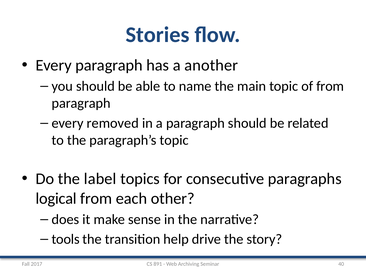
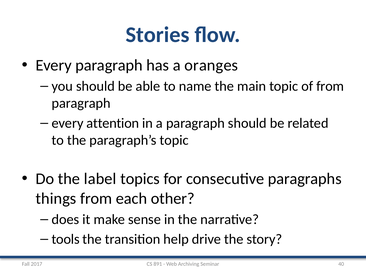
another: another -> oranges
removed: removed -> attention
logical: logical -> things
